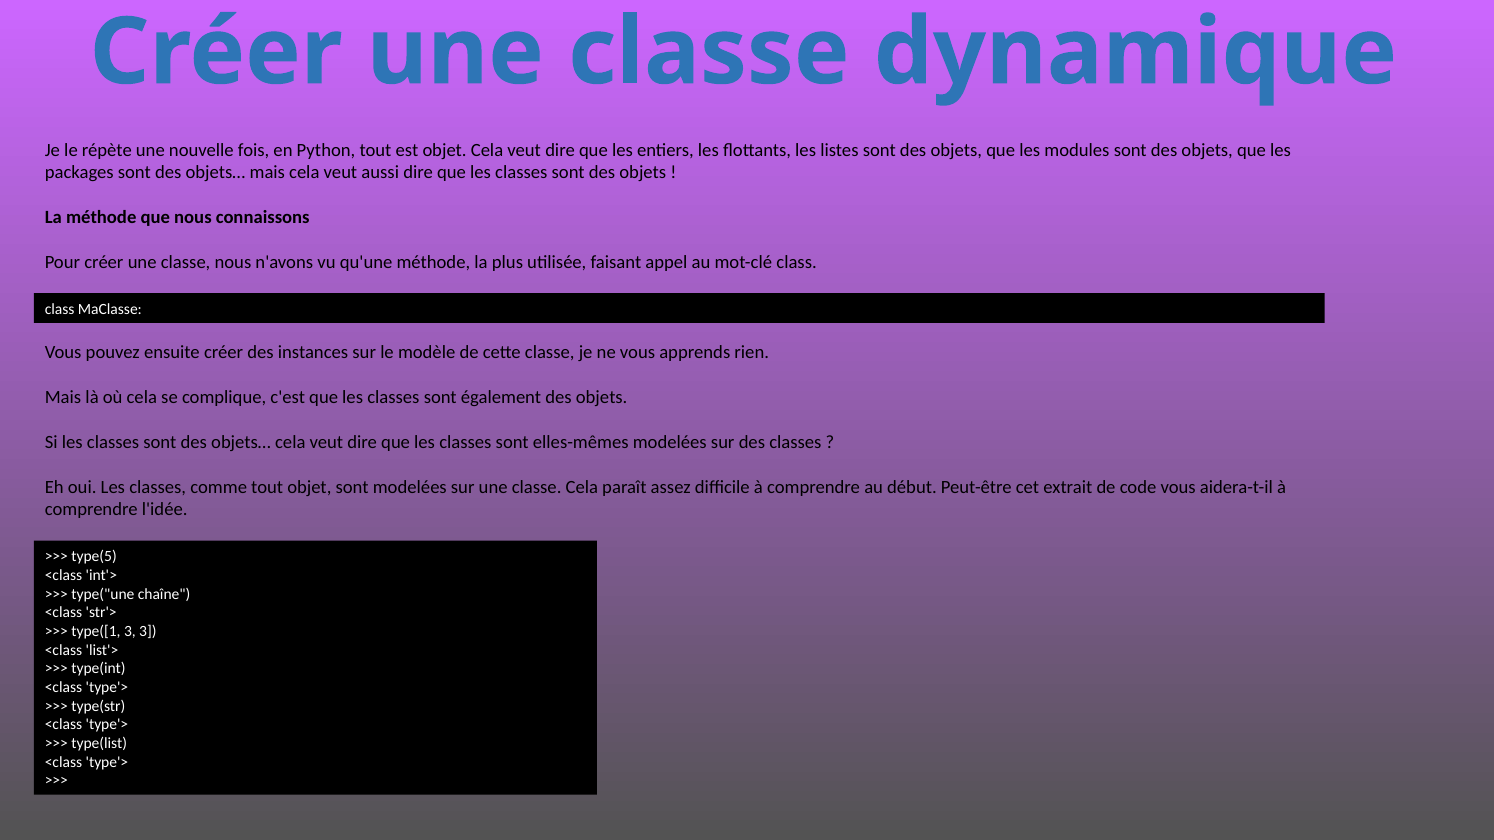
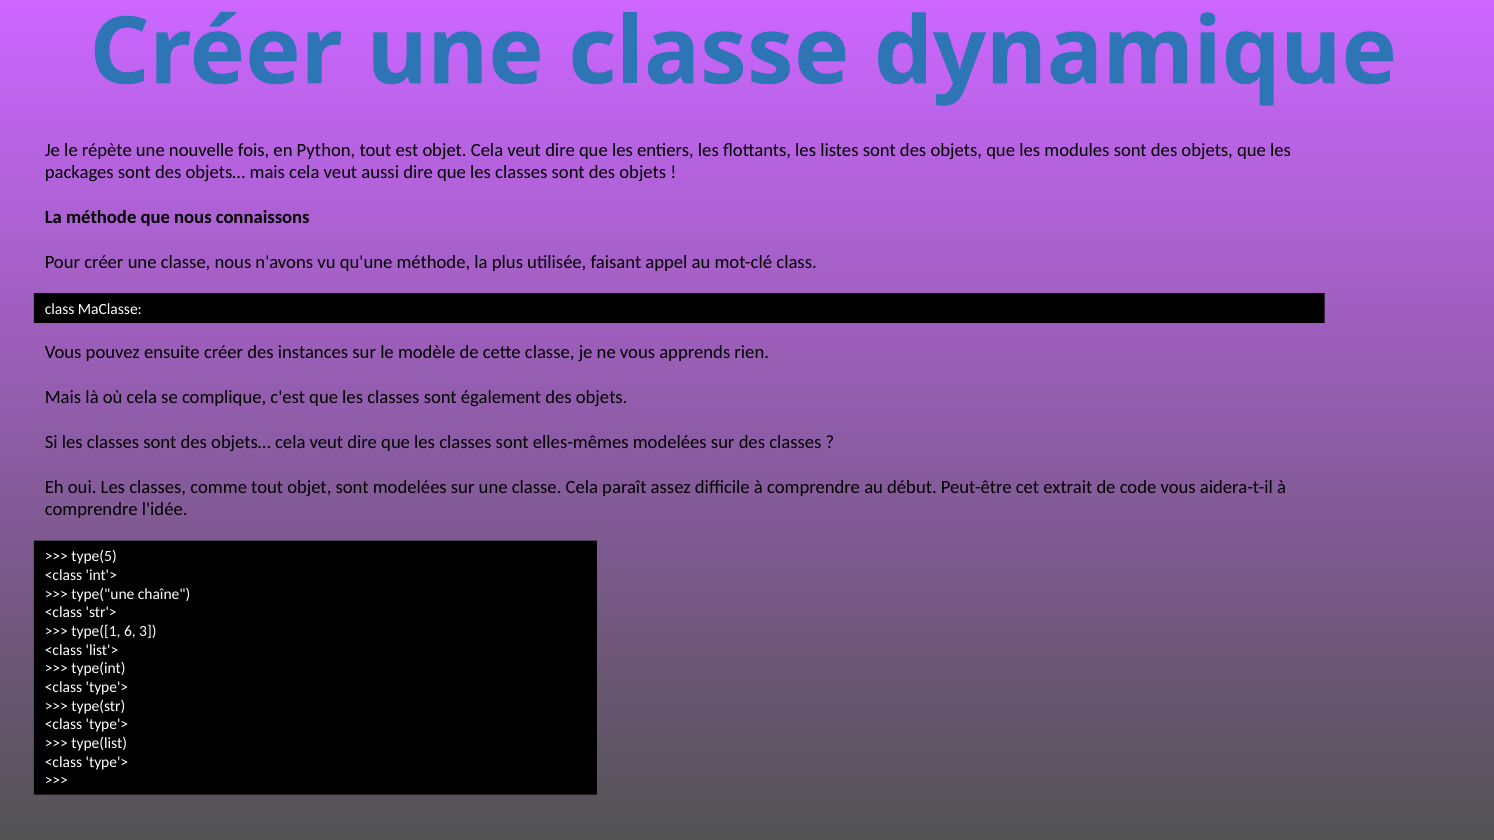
type([1 3: 3 -> 6
